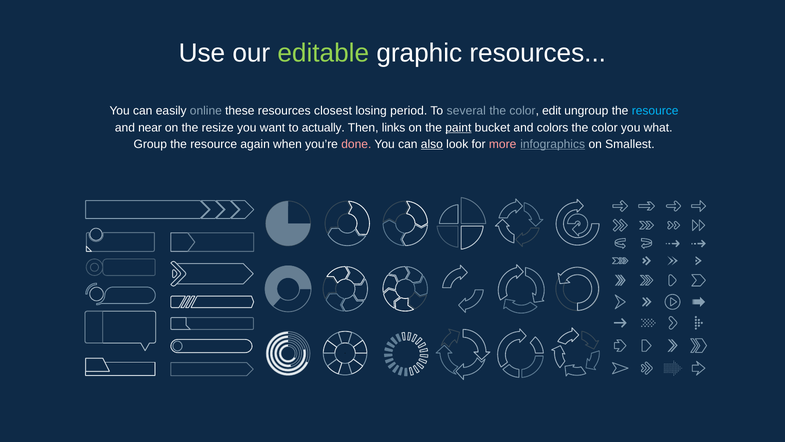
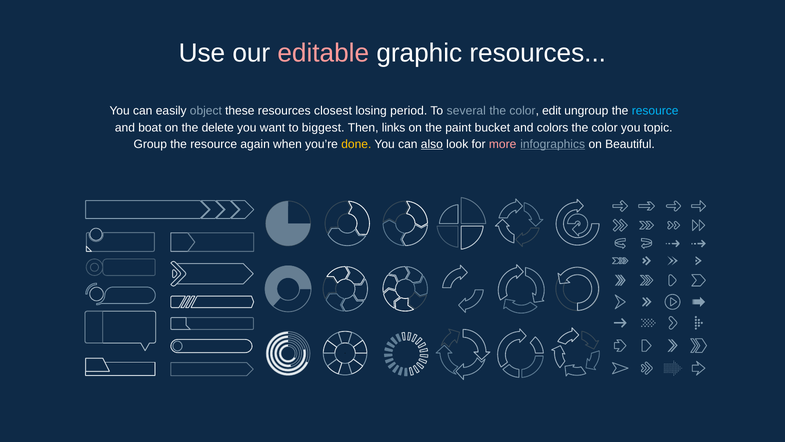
editable colour: light green -> pink
online: online -> object
near: near -> boat
resize: resize -> delete
actually: actually -> biggest
paint underline: present -> none
what: what -> topic
done colour: pink -> yellow
Smallest: Smallest -> Beautiful
